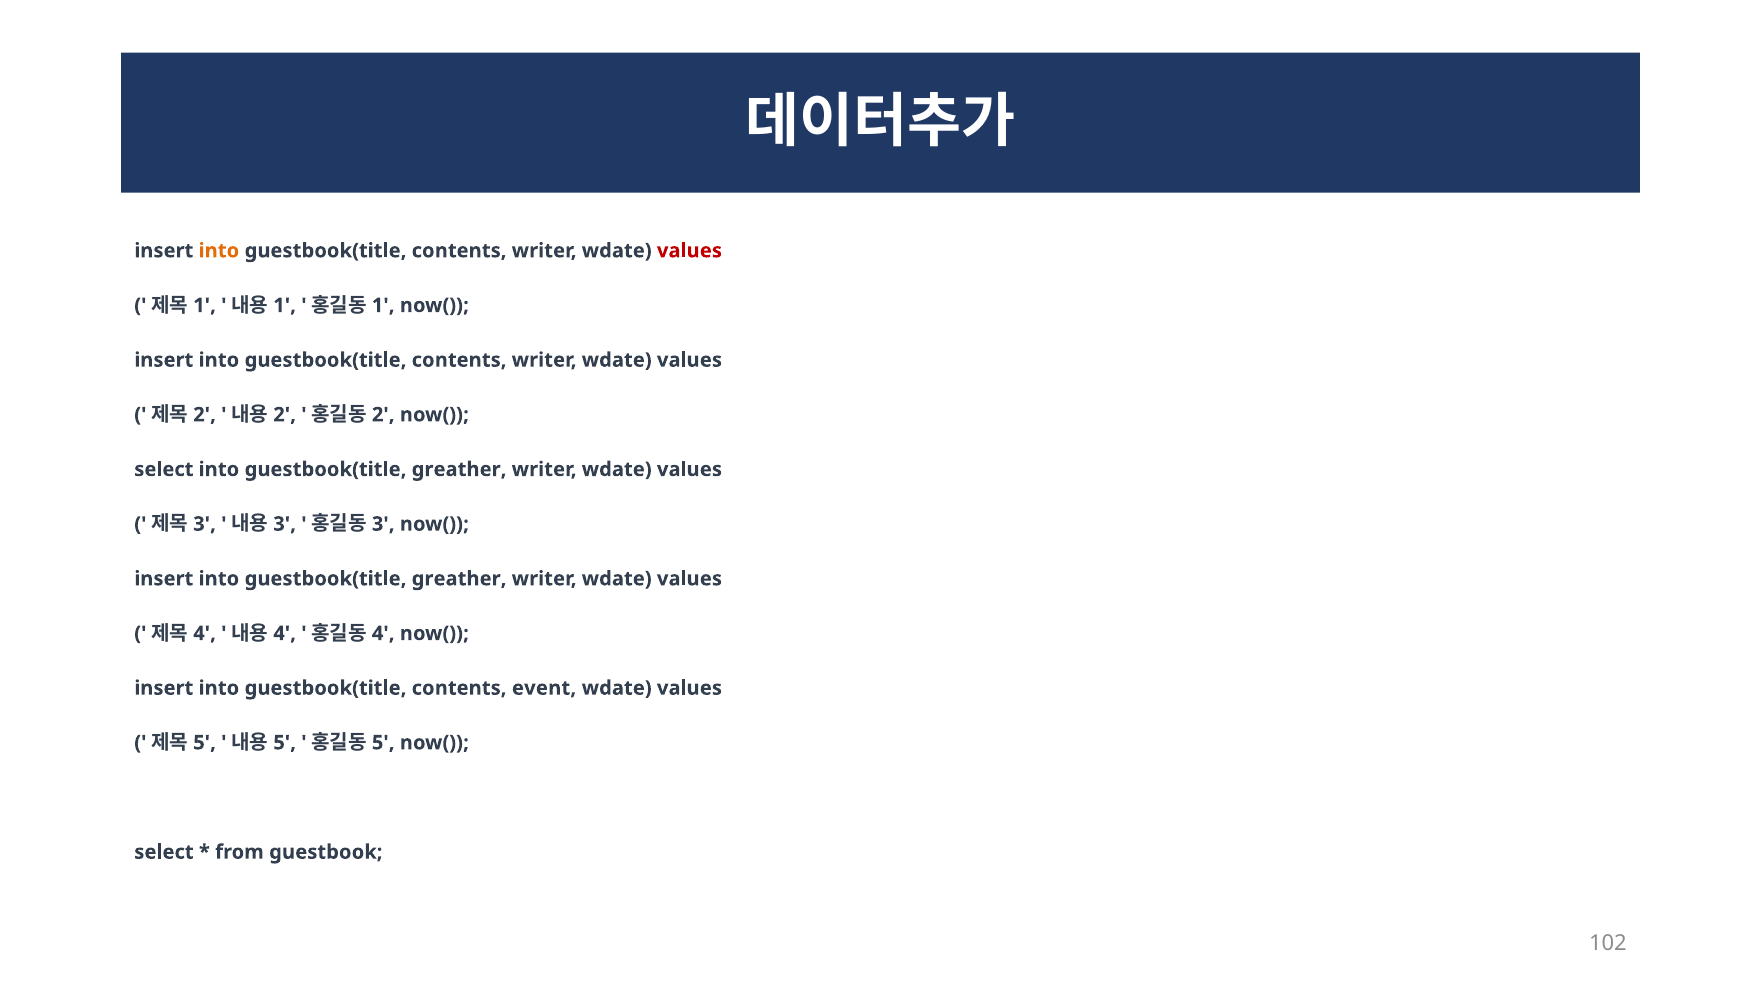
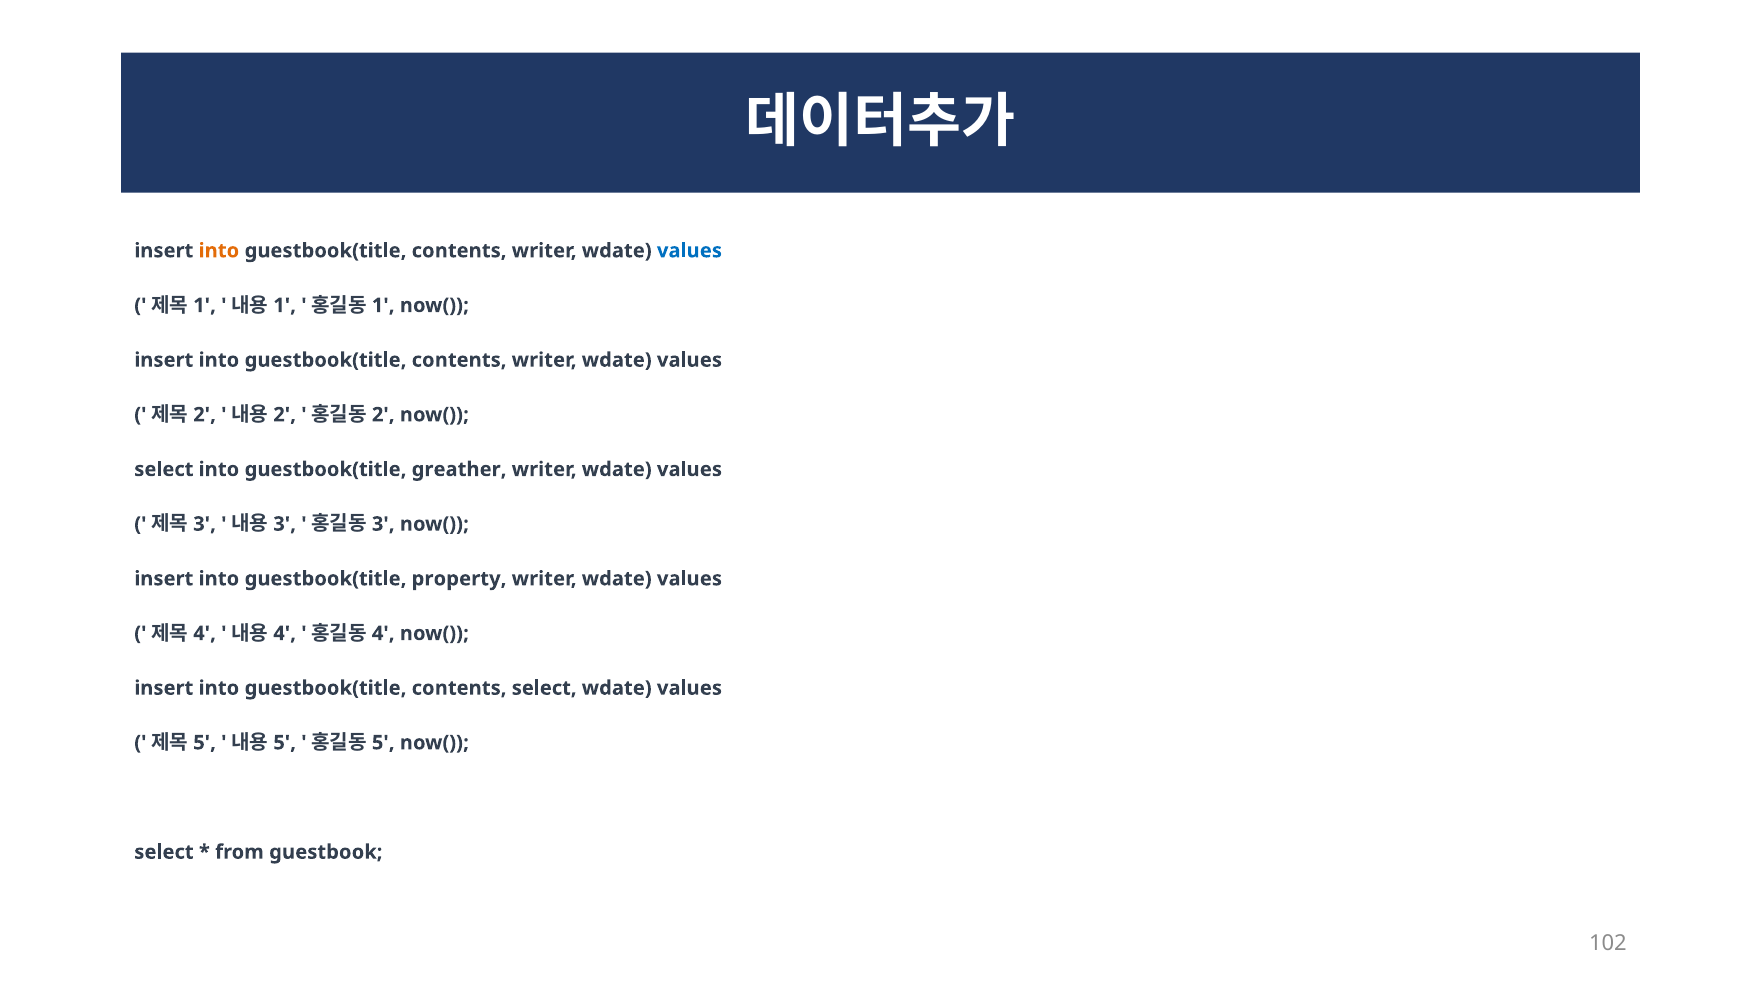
values at (689, 251) colour: red -> blue
insert into guestbook(title greather: greather -> property
contents event: event -> select
